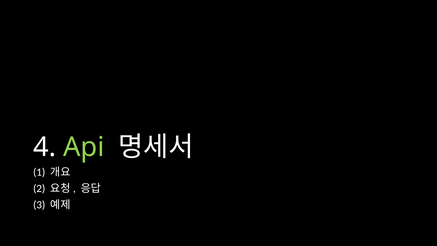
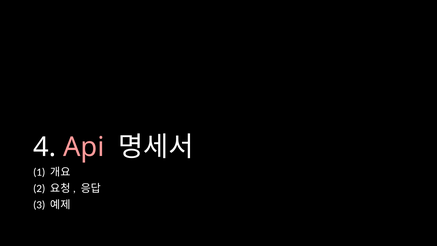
Api colour: light green -> pink
